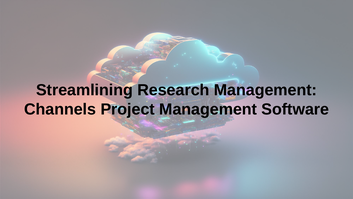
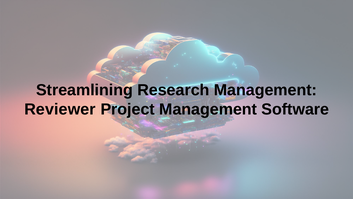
Channels: Channels -> Reviewer
